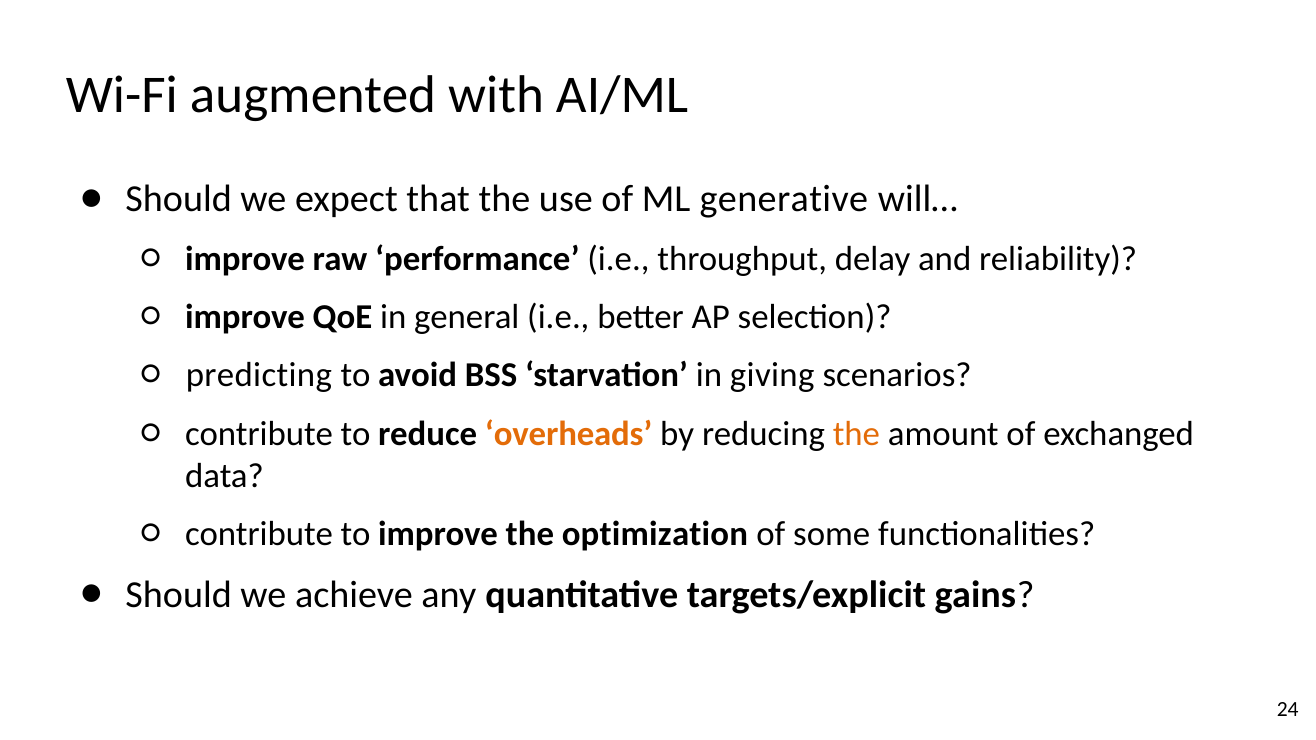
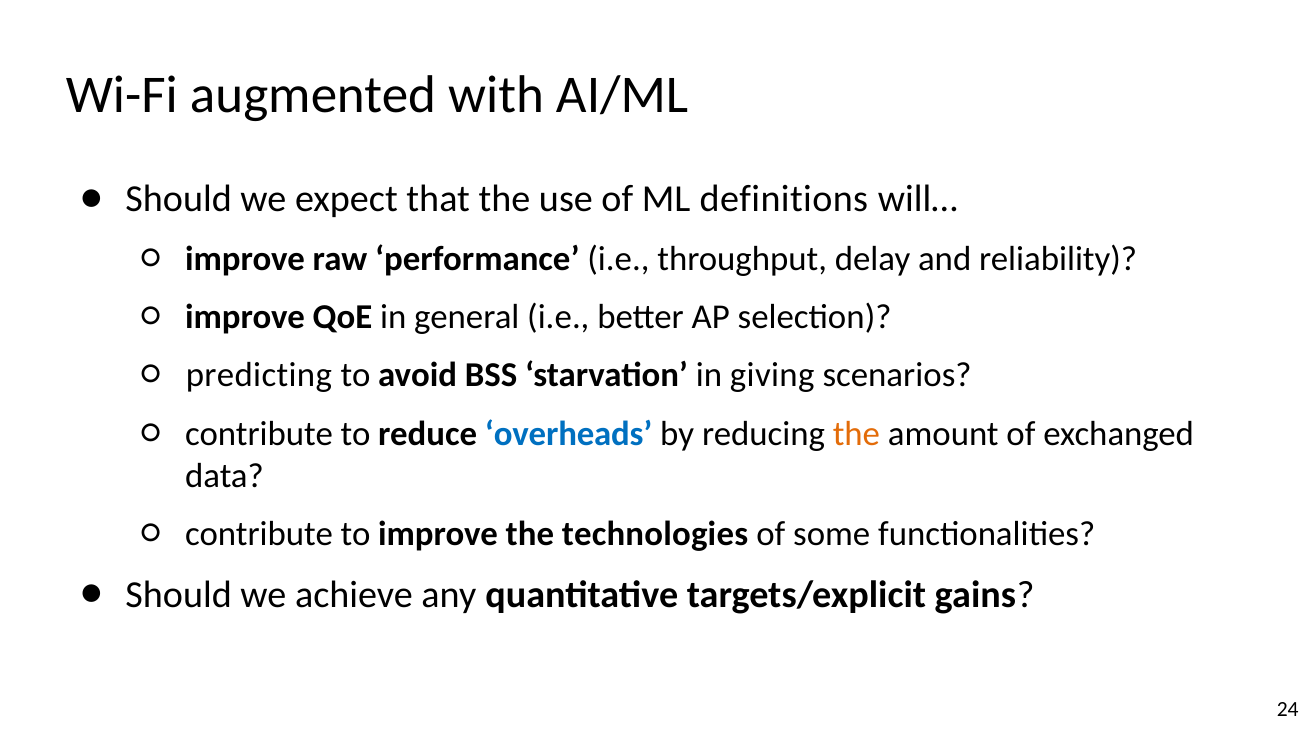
generative: generative -> definitions
overheads colour: orange -> blue
optimization: optimization -> technologies
